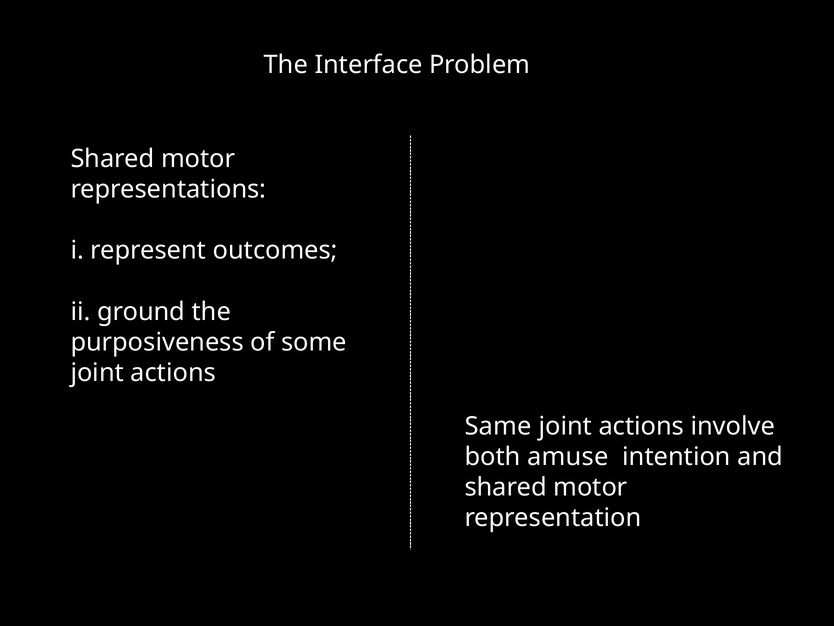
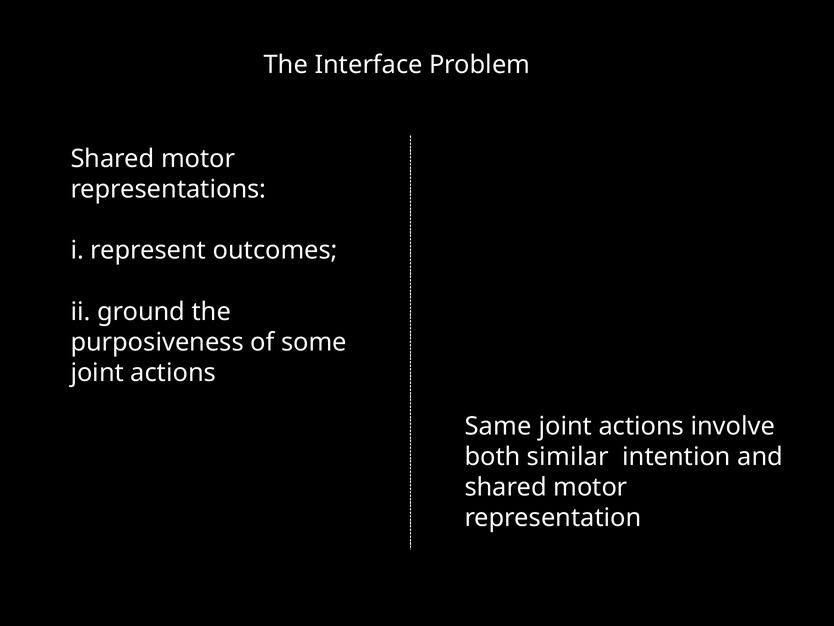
amuse: amuse -> similar
